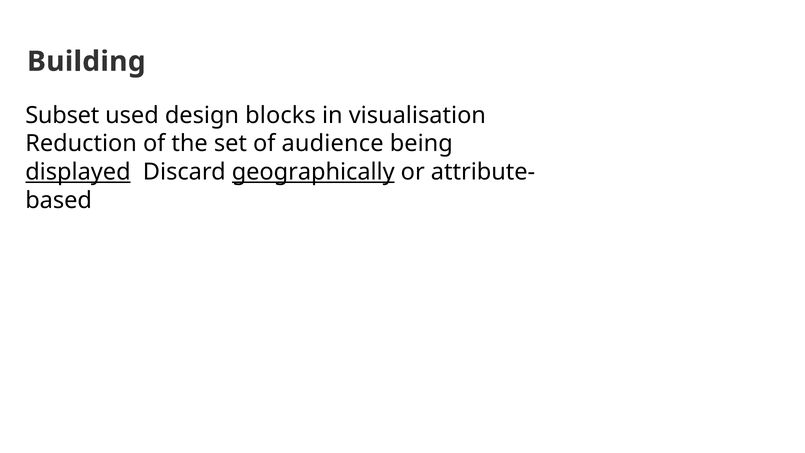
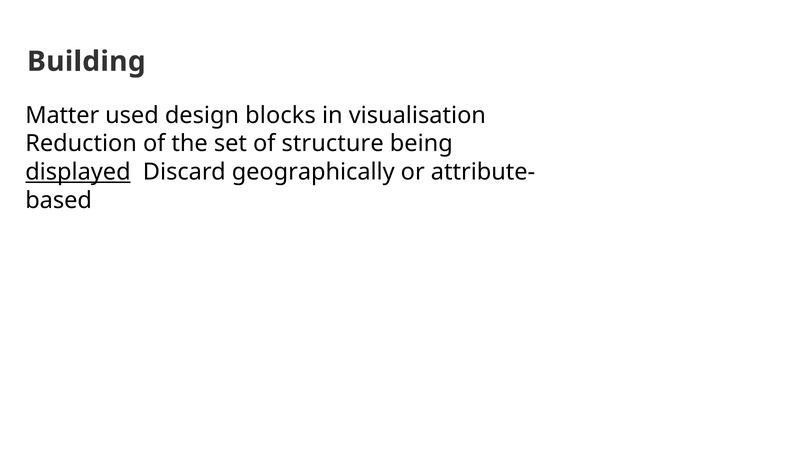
Subset: Subset -> Matter
audience: audience -> structure
geographically underline: present -> none
